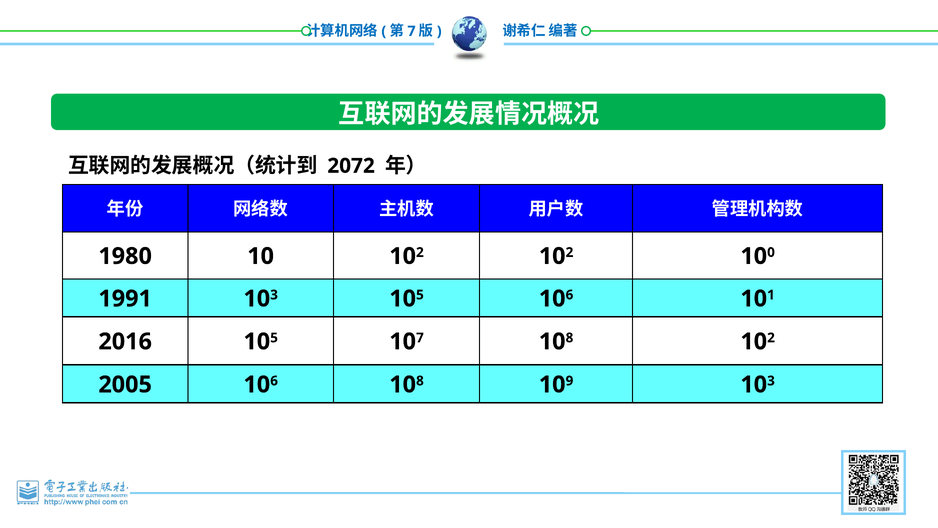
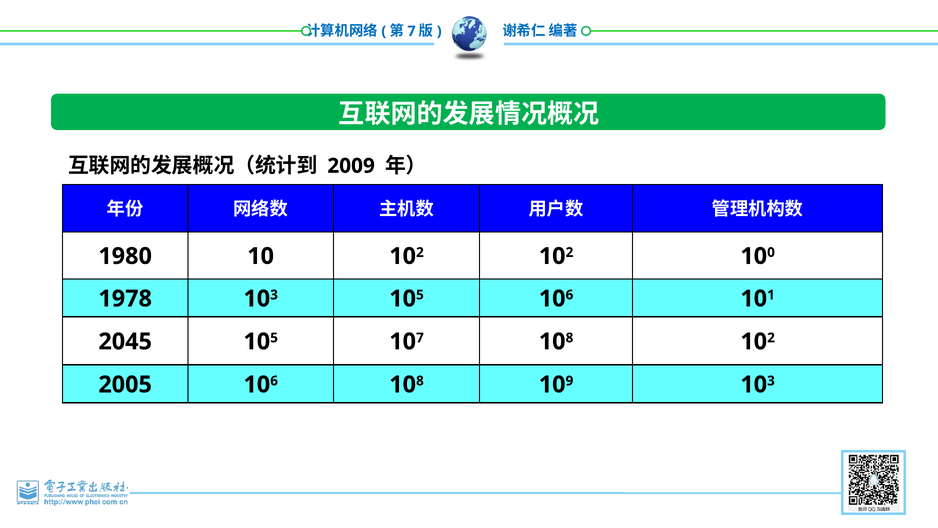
2072: 2072 -> 2009
1991: 1991 -> 1978
2016: 2016 -> 2045
